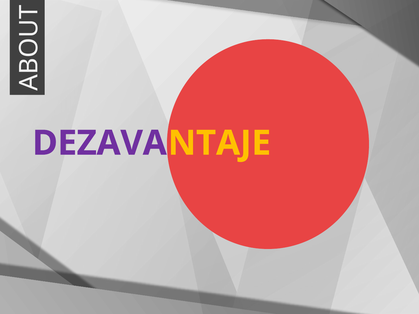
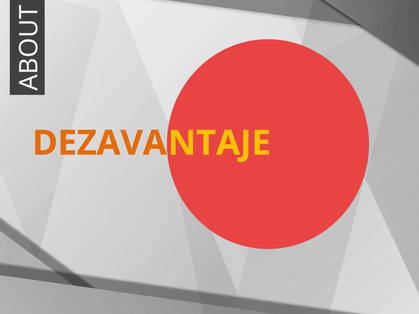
DEZAVA colour: purple -> orange
